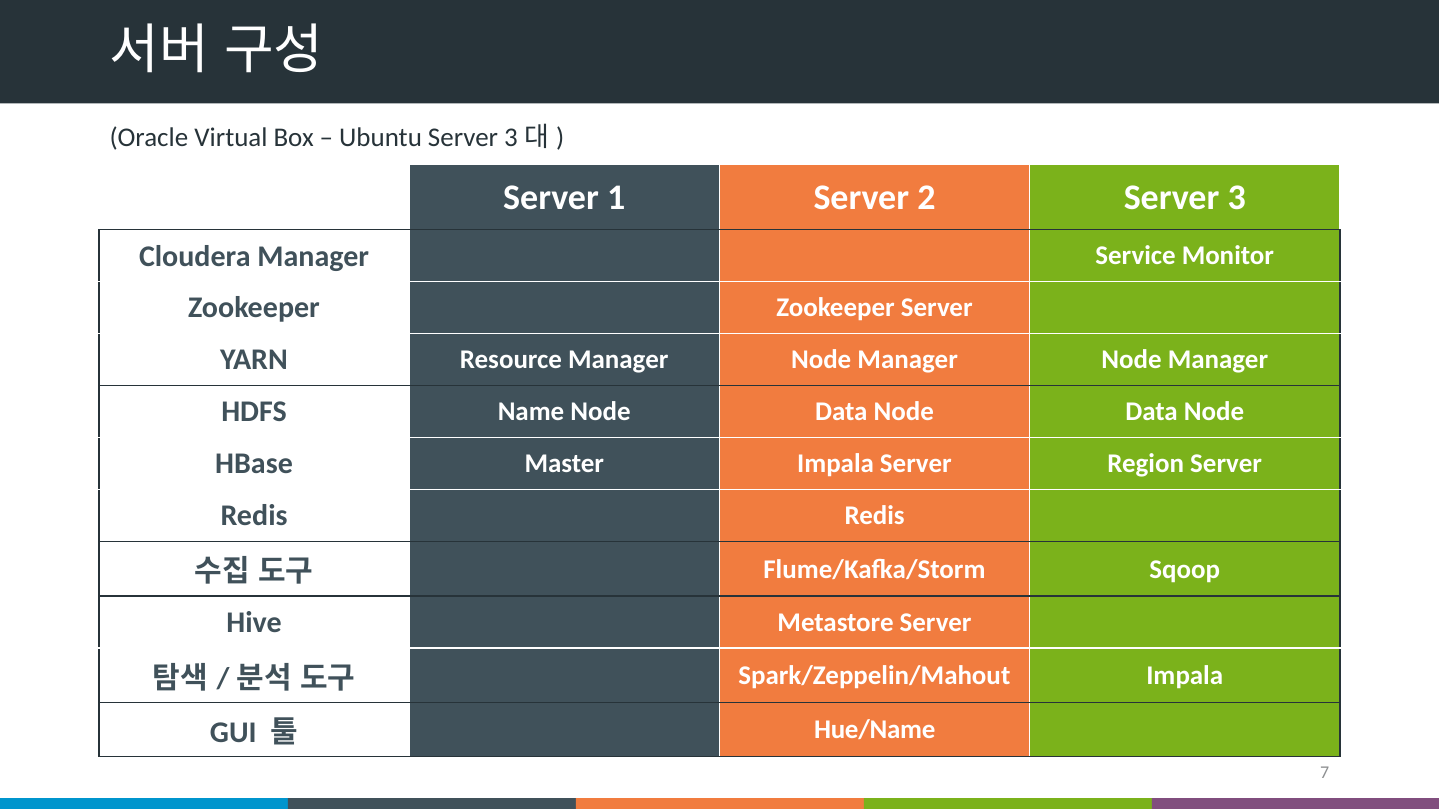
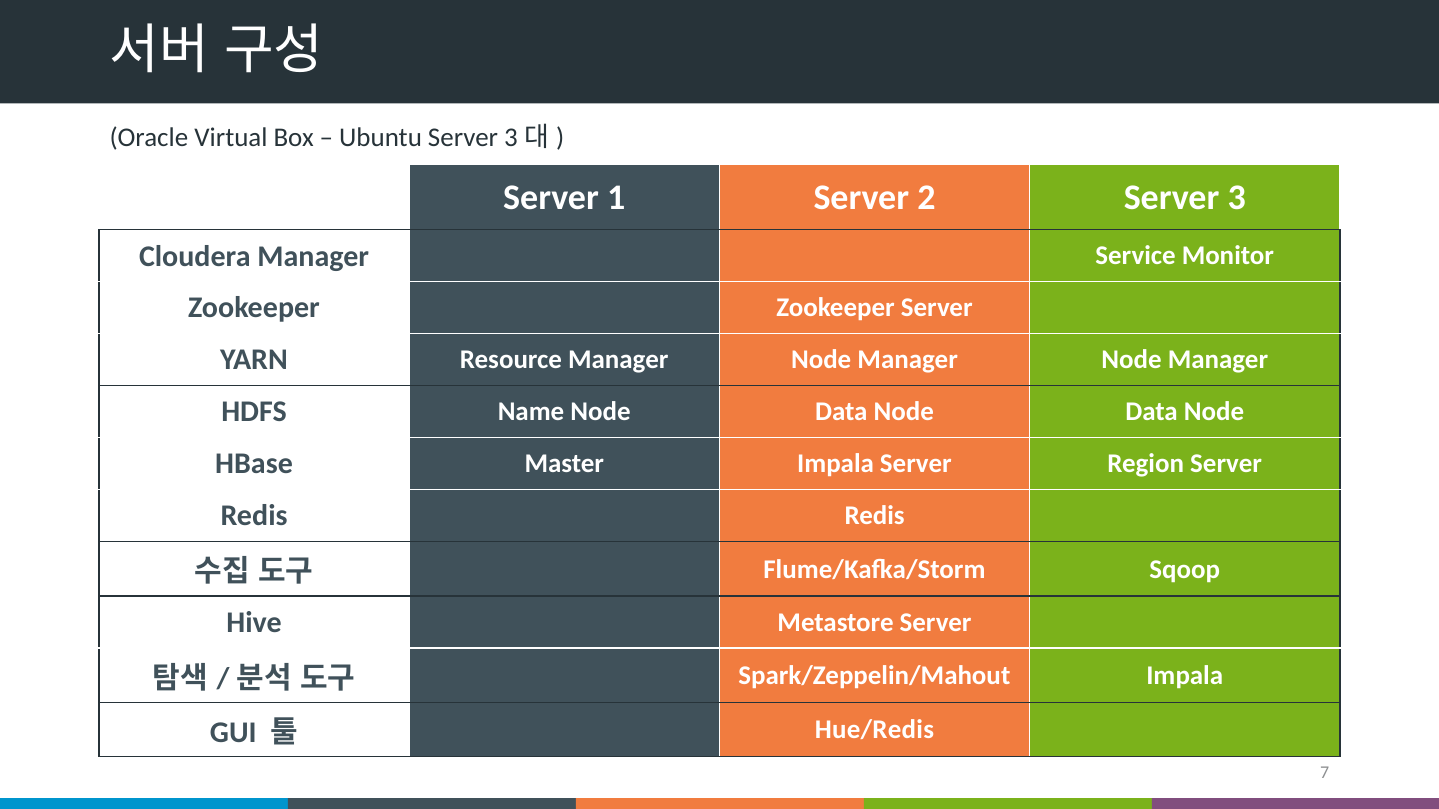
Hue/Name: Hue/Name -> Hue/Redis
